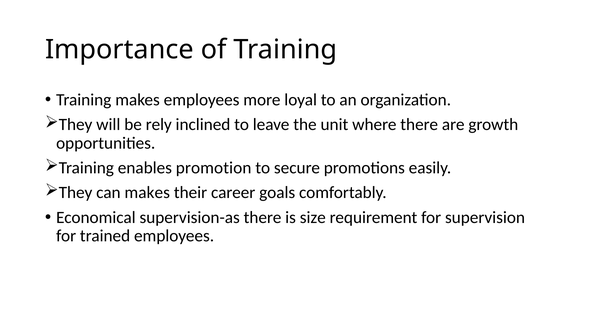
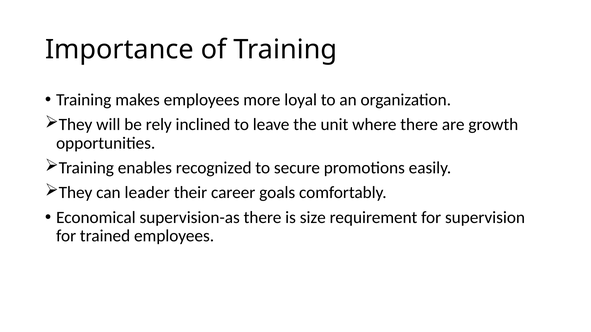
promotion: promotion -> recognized
can makes: makes -> leader
